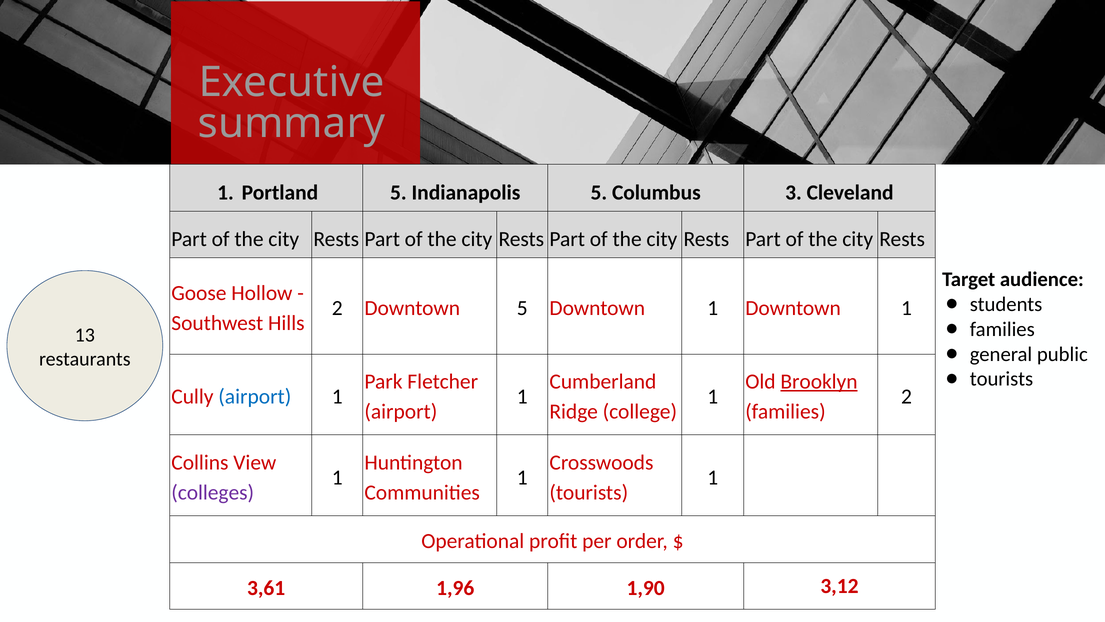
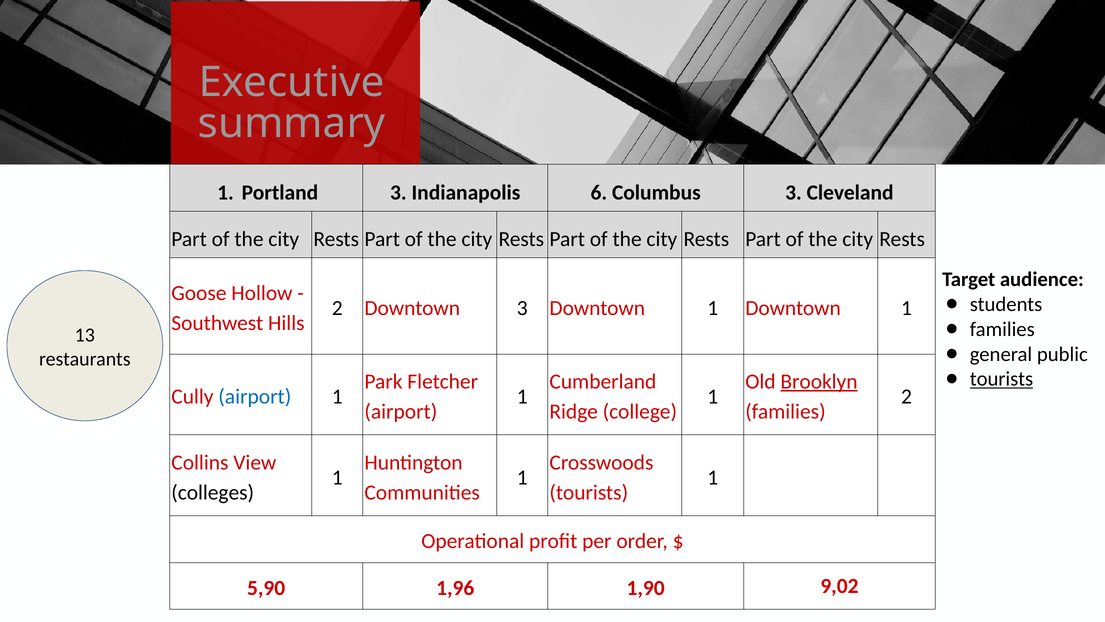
Portland 5: 5 -> 3
Indianapolis 5: 5 -> 6
Downtown 5: 5 -> 3
tourists at (1001, 379) underline: none -> present
colleges colour: purple -> black
3,61: 3,61 -> 5,90
3,12: 3,12 -> 9,02
